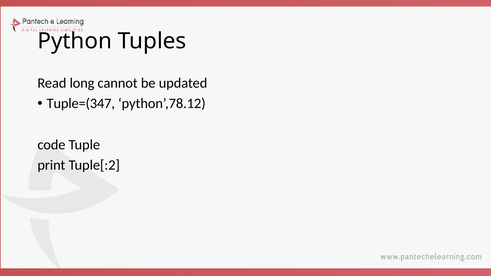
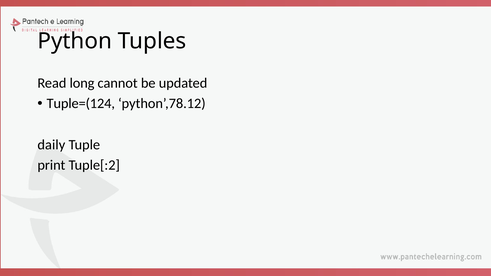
Tuple=(347: Tuple=(347 -> Tuple=(124
code: code -> daily
